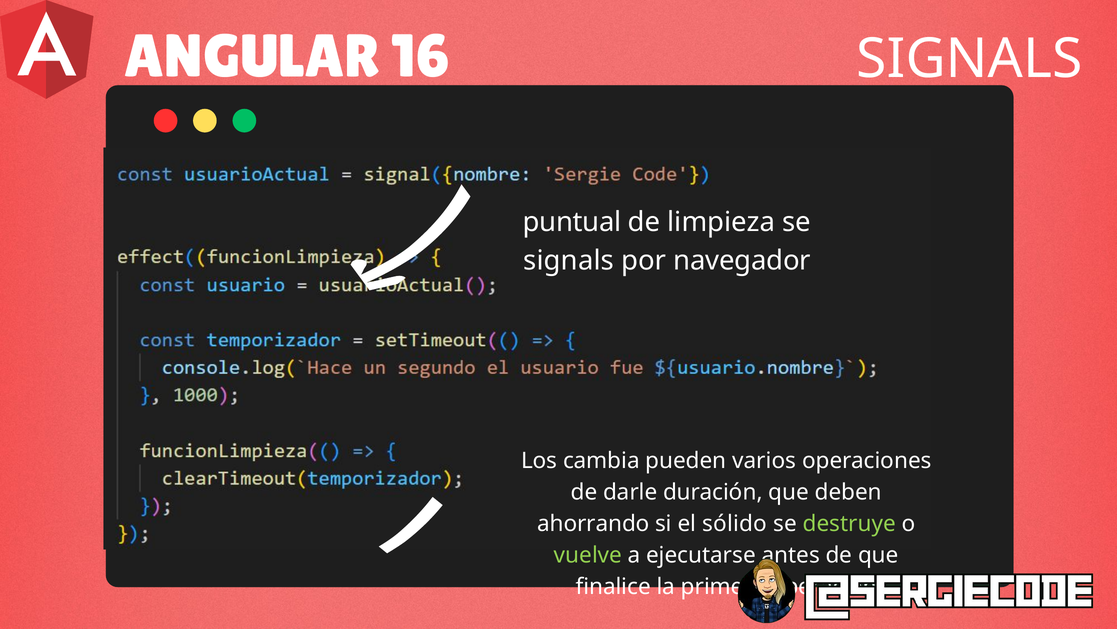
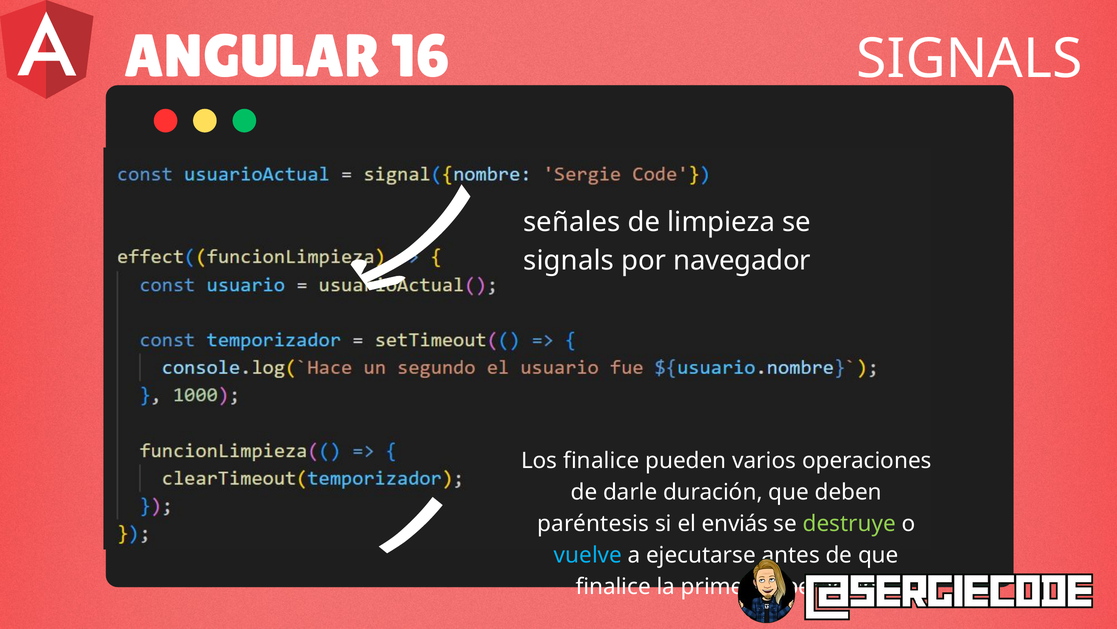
puntual: puntual -> señales
Los cambia: cambia -> finalice
ahorrando: ahorrando -> paréntesis
sólido: sólido -> enviás
vuelve colour: light green -> light blue
